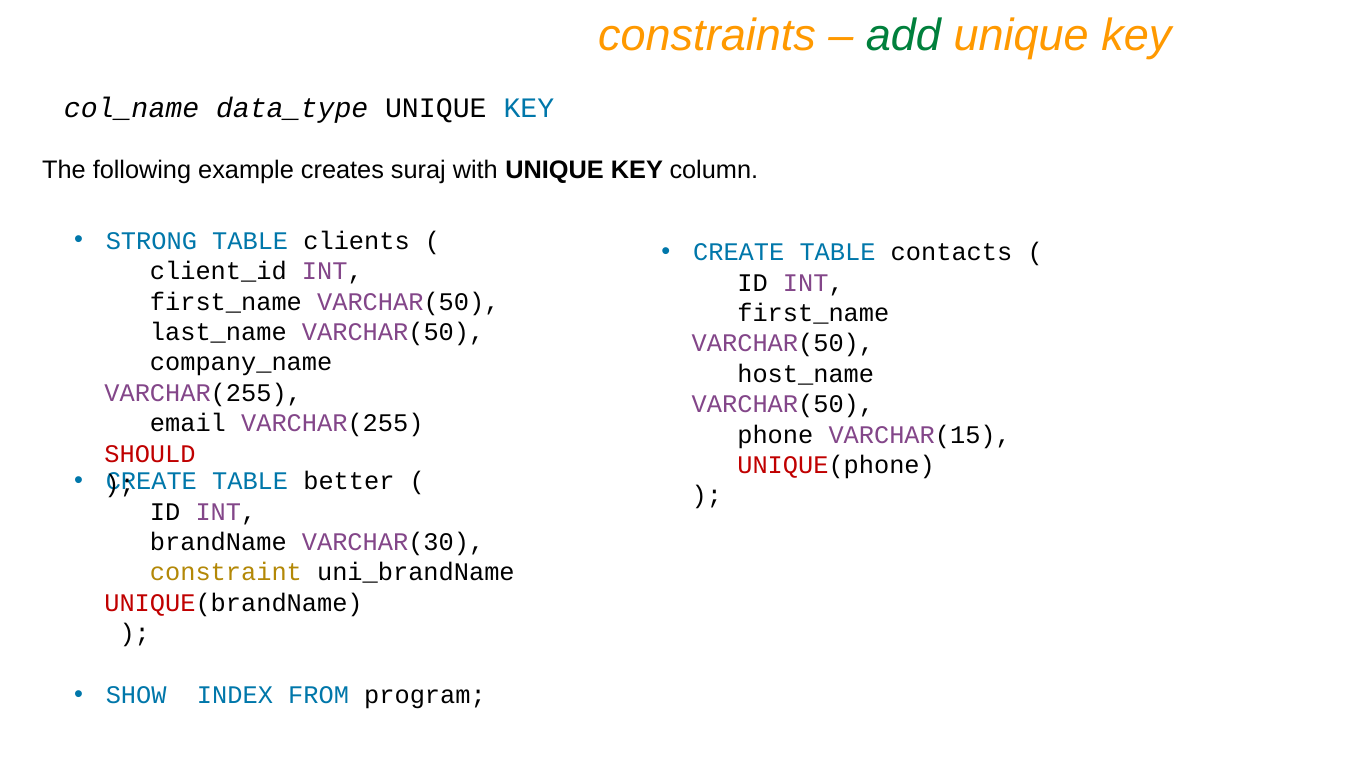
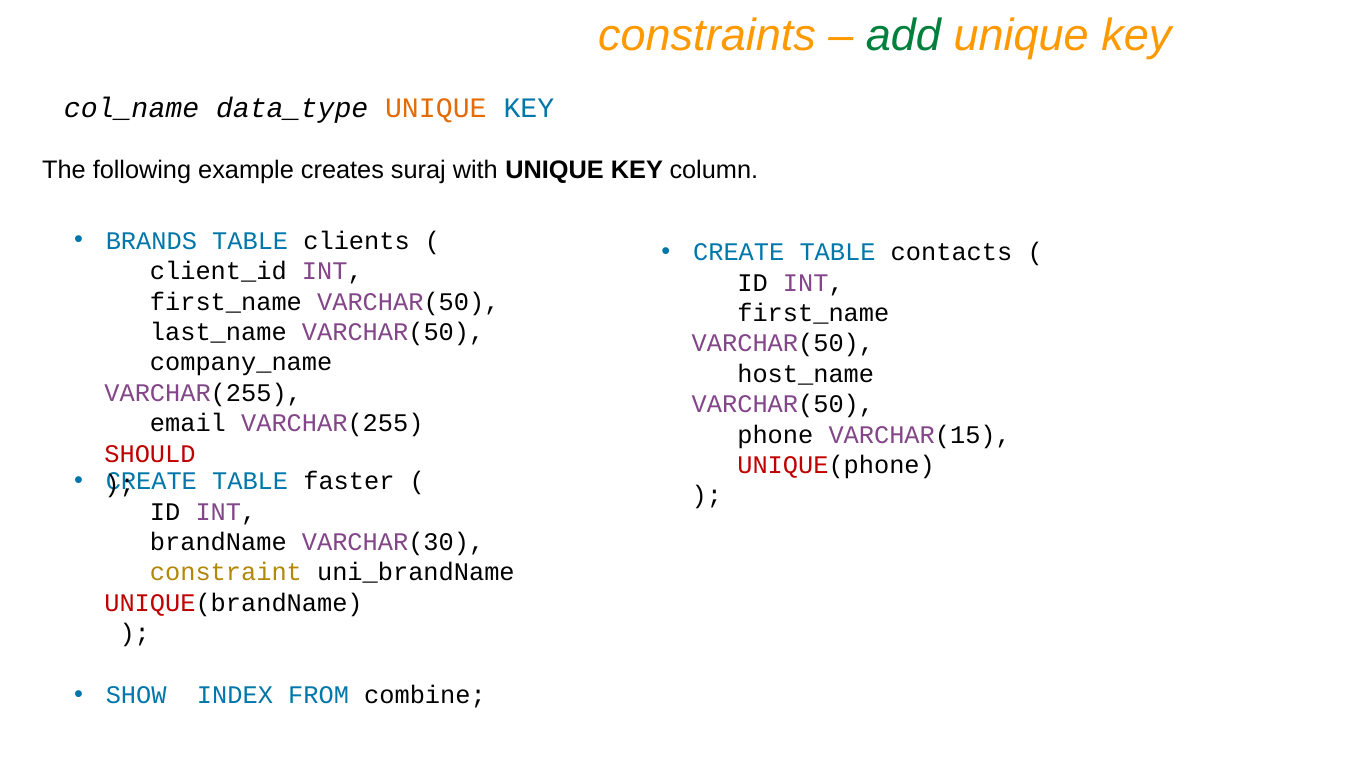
UNIQUE at (436, 109) colour: black -> orange
STRONG: STRONG -> BRANDS
better: better -> faster
program: program -> combine
